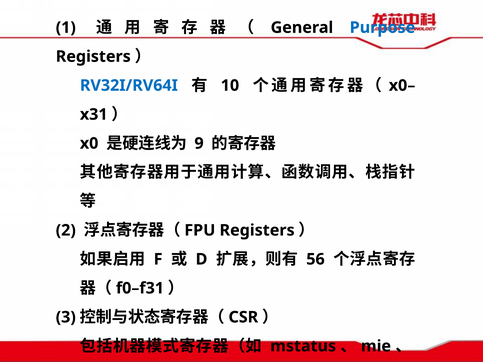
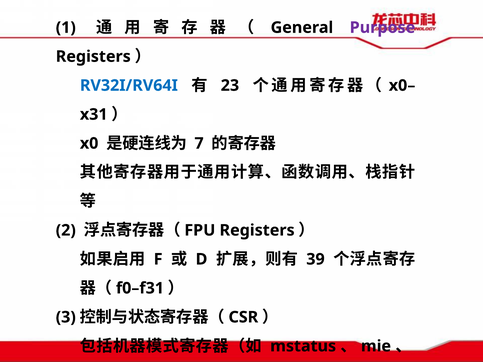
Purpose colour: blue -> purple
10: 10 -> 23
9: 9 -> 7
56: 56 -> 39
